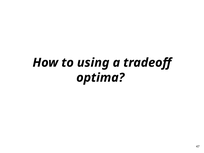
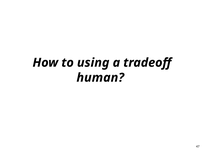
optima: optima -> human
